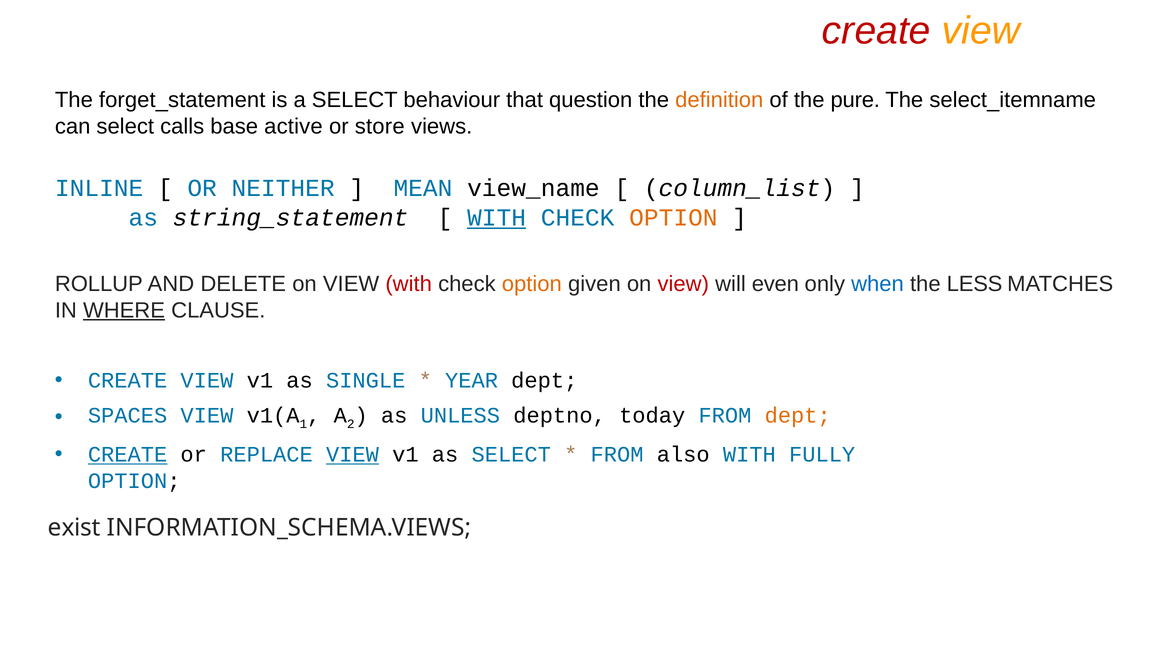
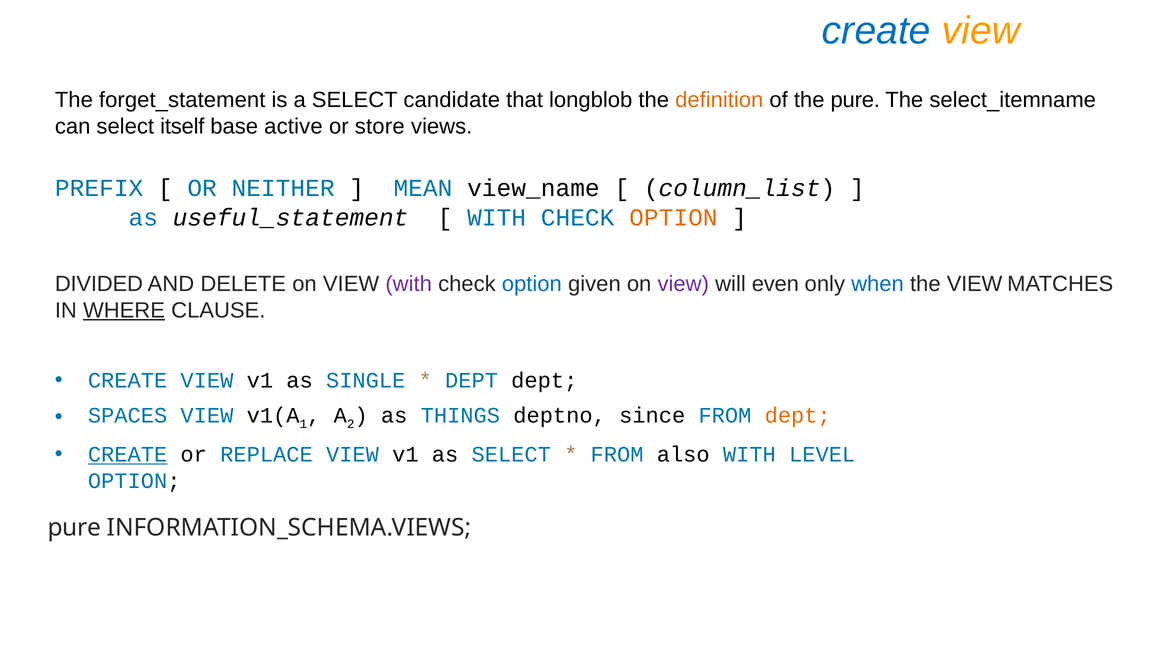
create at (876, 31) colour: red -> blue
behaviour: behaviour -> candidate
question: question -> longblob
calls: calls -> itself
INLINE: INLINE -> PREFIX
string_statement: string_statement -> useful_statement
WITH at (497, 218) underline: present -> none
ROLLUP: ROLLUP -> DIVIDED
with at (409, 284) colour: red -> purple
option at (532, 284) colour: orange -> blue
view at (683, 284) colour: red -> purple
the LESS: LESS -> VIEW
YEAR at (472, 381): YEAR -> DEPT
UNLESS: UNLESS -> THINGS
today: today -> since
VIEW at (352, 455) underline: present -> none
FULLY: FULLY -> LEVEL
exist at (74, 528): exist -> pure
